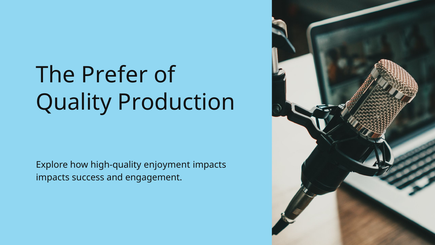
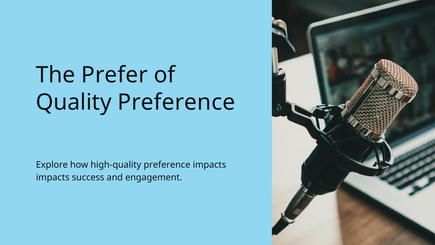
Quality Production: Production -> Preference
high-quality enjoyment: enjoyment -> preference
